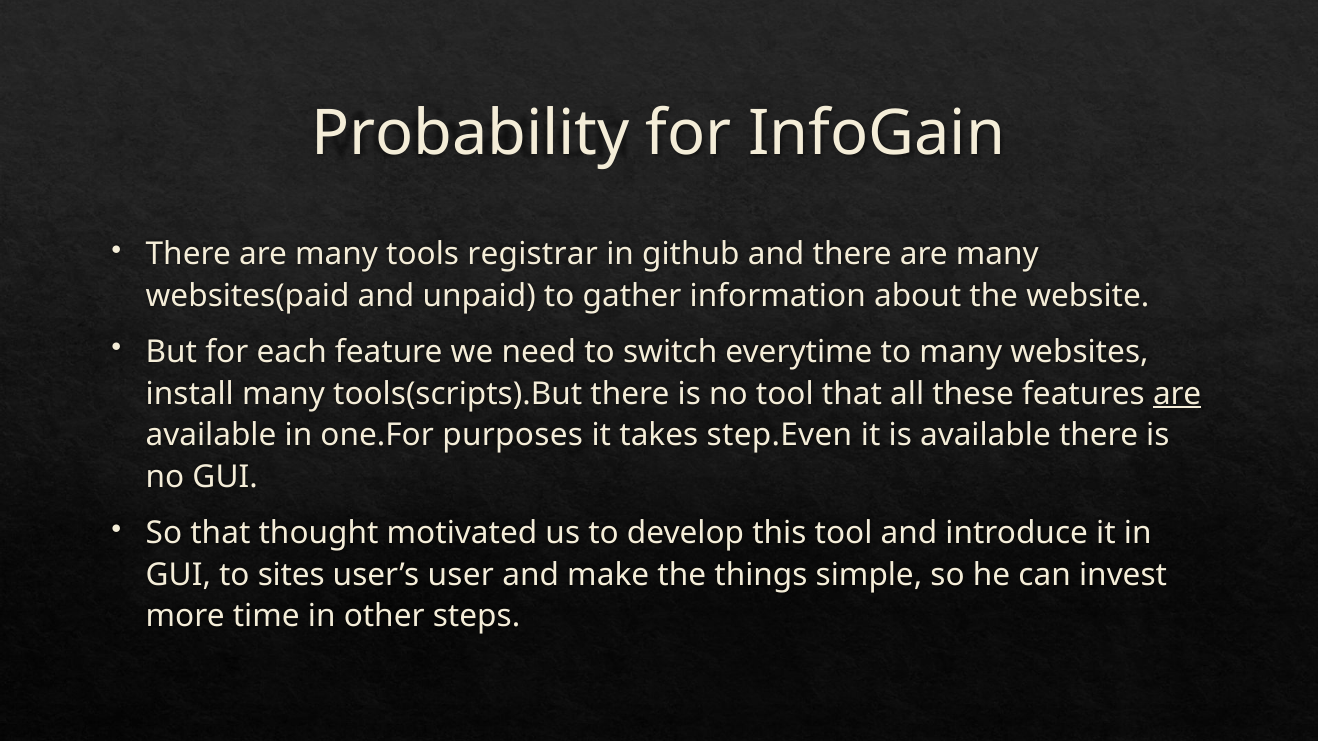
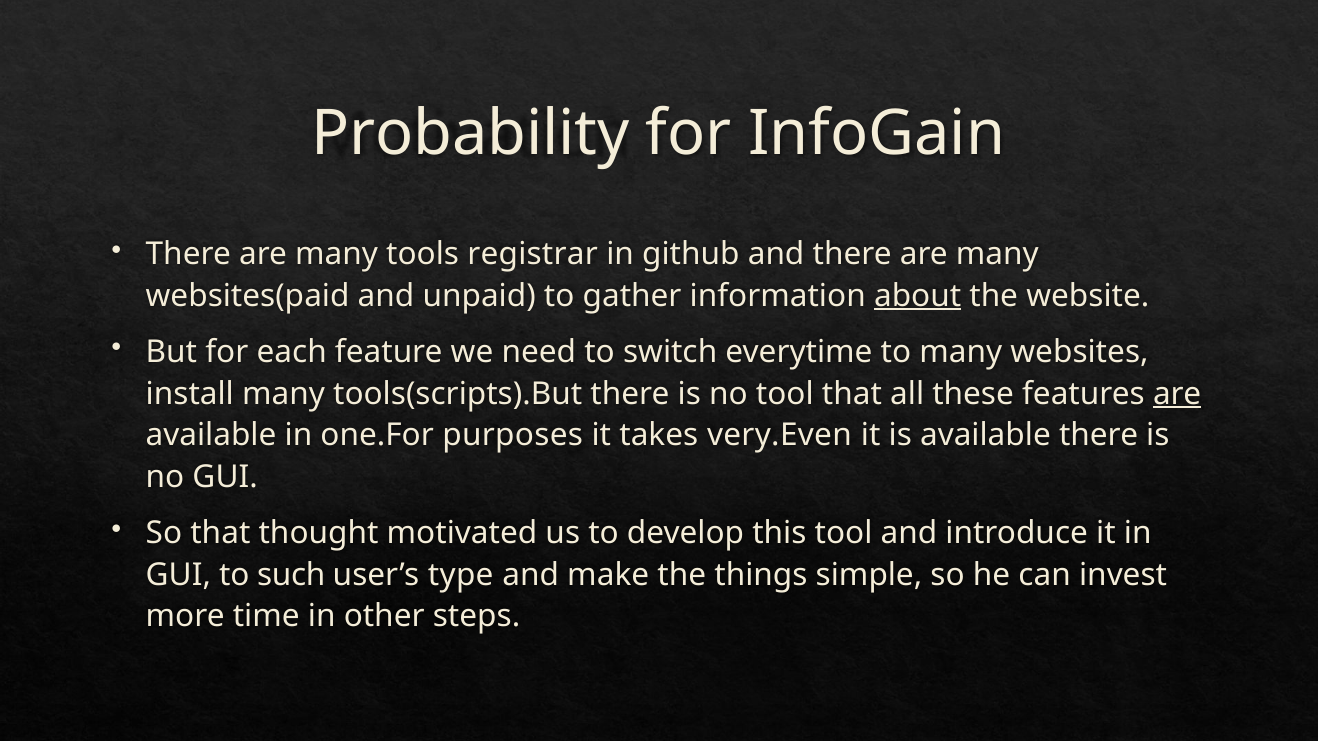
about underline: none -> present
step.Even: step.Even -> very.Even
sites: sites -> such
user: user -> type
